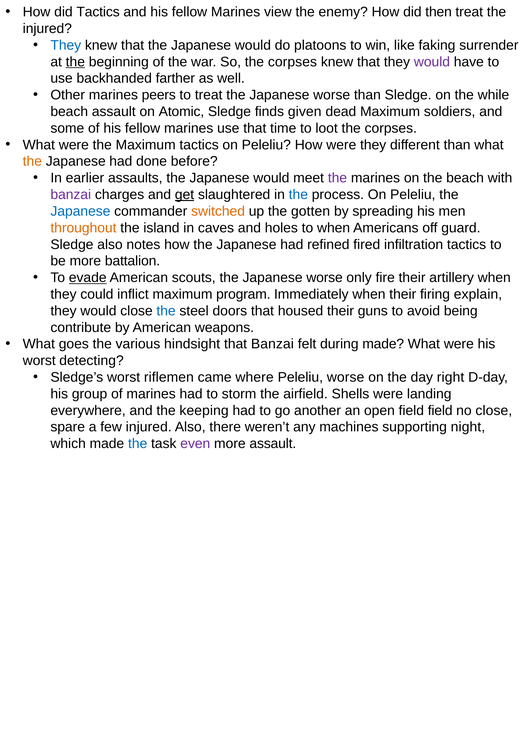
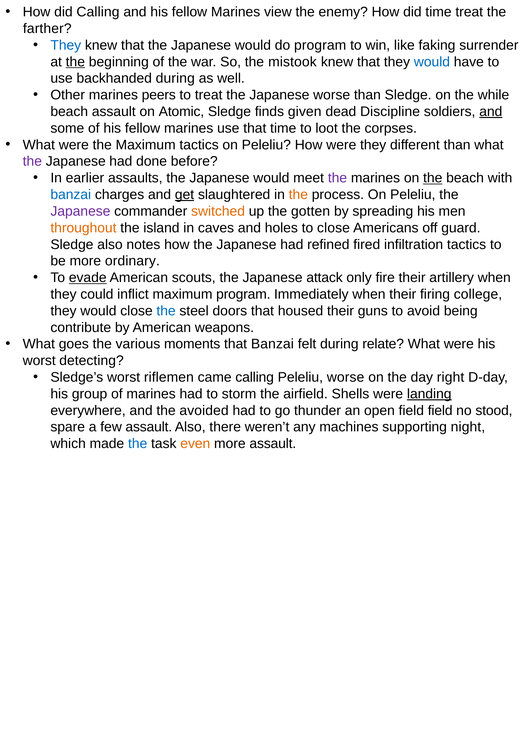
did Tactics: Tactics -> Calling
did then: then -> time
injured at (47, 29): injured -> farther
do platoons: platoons -> program
So the corpses: corpses -> mistook
would at (432, 62) colour: purple -> blue
backhanded farther: farther -> during
dead Maximum: Maximum -> Discipline
and at (491, 112) underline: none -> present
the at (32, 161) colour: orange -> purple
the at (433, 178) underline: none -> present
banzai at (71, 195) colour: purple -> blue
the at (298, 195) colour: blue -> orange
Japanese at (80, 211) colour: blue -> purple
to when: when -> close
battalion: battalion -> ordinary
scouts the Japanese worse: worse -> attack
explain: explain -> college
hindsight: hindsight -> moments
during made: made -> relate
came where: where -> calling
landing underline: none -> present
keeping: keeping -> avoided
another: another -> thunder
no close: close -> stood
few injured: injured -> assault
even colour: purple -> orange
